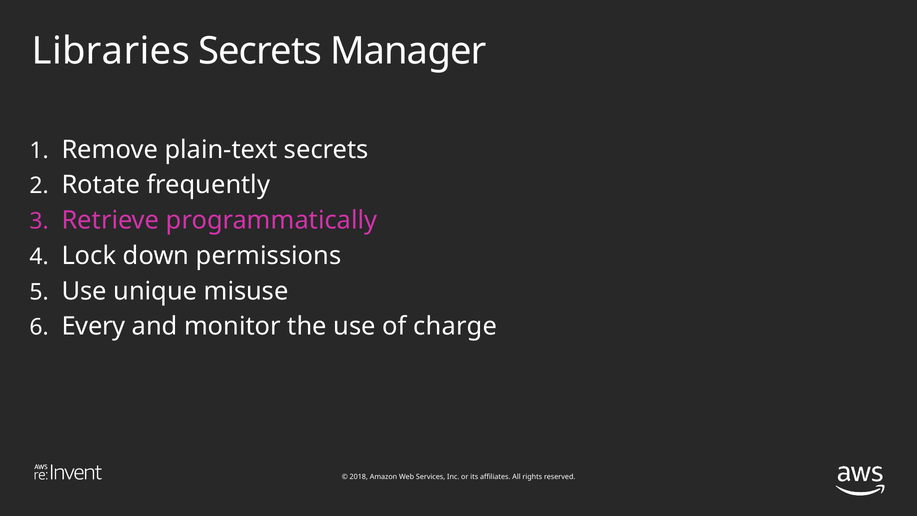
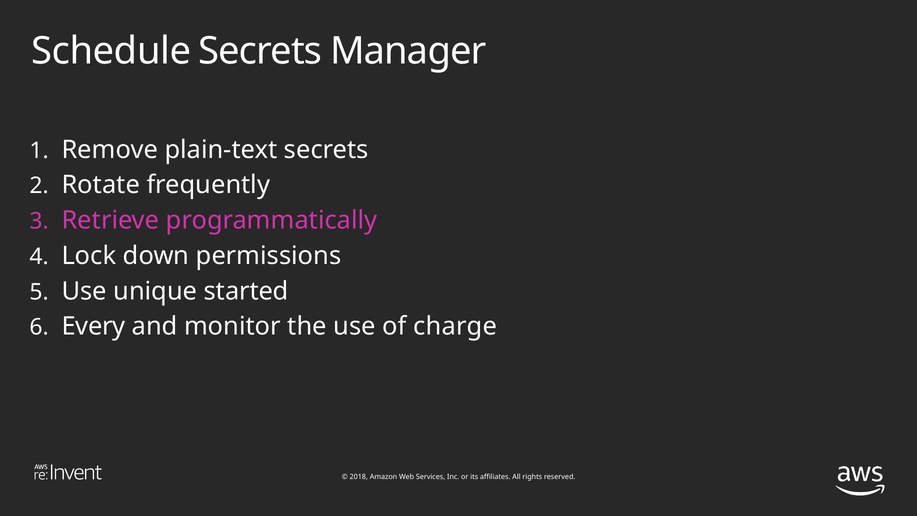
Libraries: Libraries -> Schedule
misuse: misuse -> started
